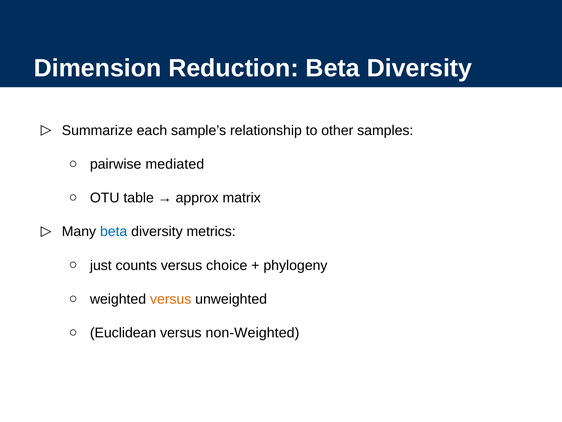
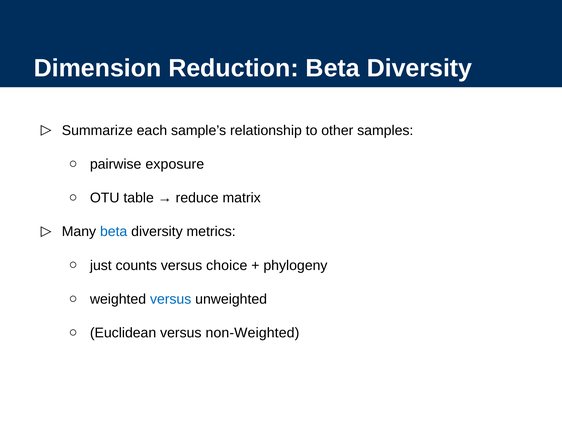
mediated: mediated -> exposure
approx: approx -> reduce
versus at (171, 299) colour: orange -> blue
